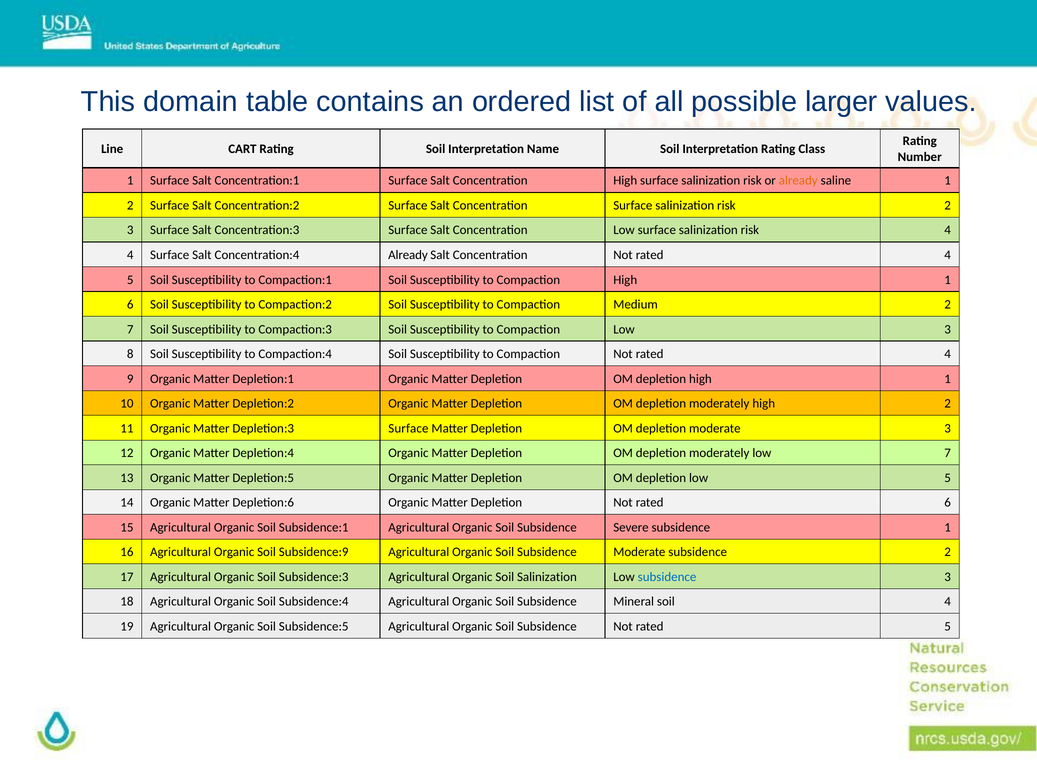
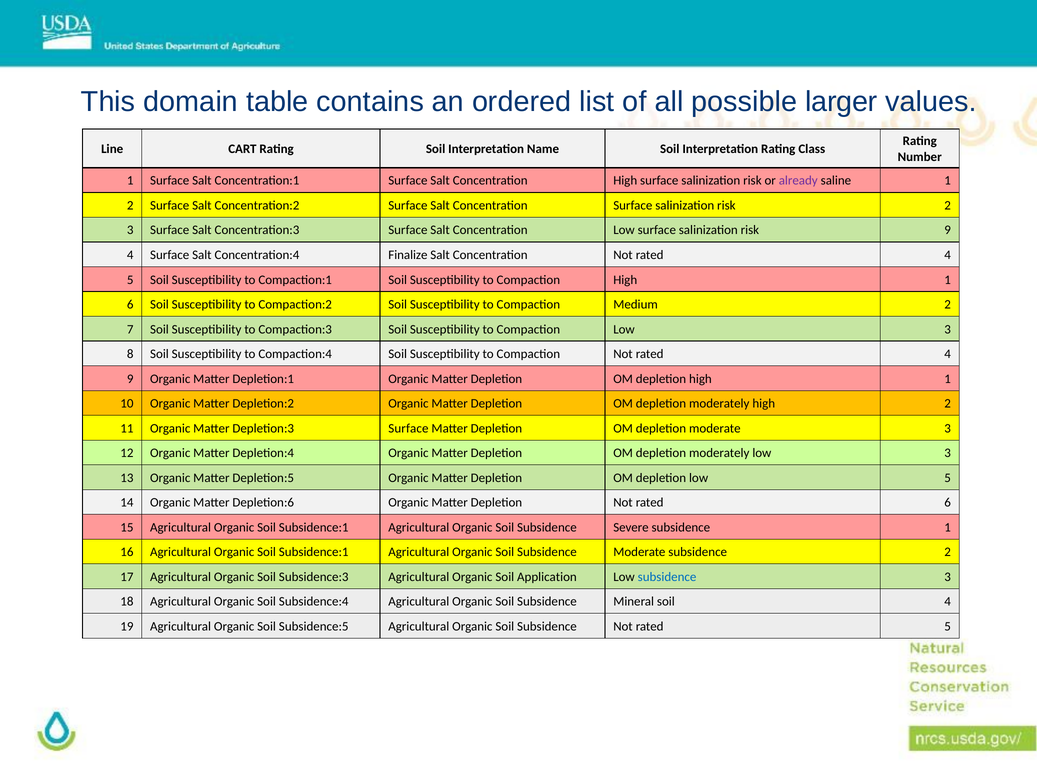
already at (798, 181) colour: orange -> purple
risk 4: 4 -> 9
Concentration:4 Already: Already -> Finalize
moderately low 7: 7 -> 3
Subsidence:9 at (314, 553): Subsidence:9 -> Subsidence:1
Soil Salinization: Salinization -> Application
